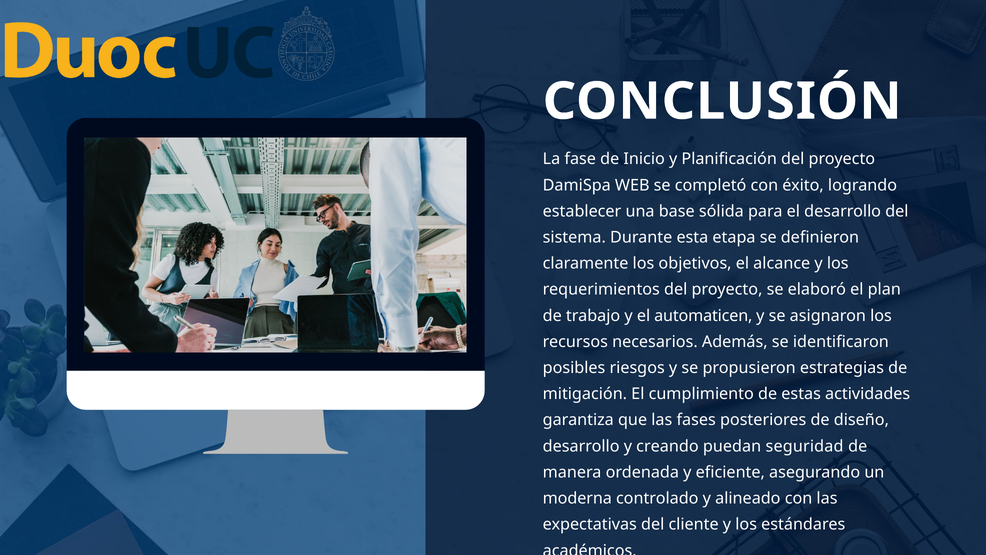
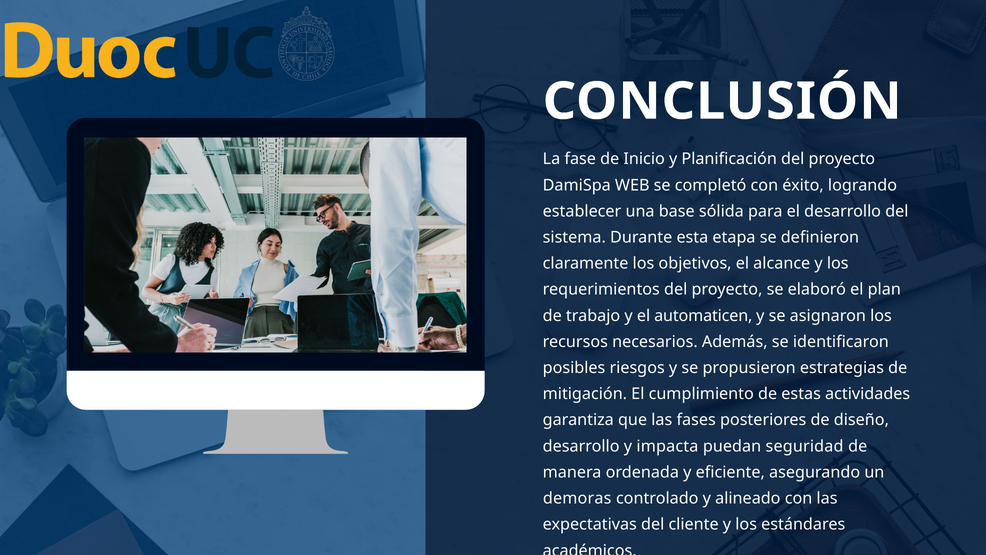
creando: creando -> impacta
moderna: moderna -> demoras
